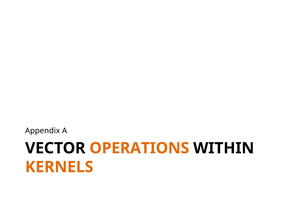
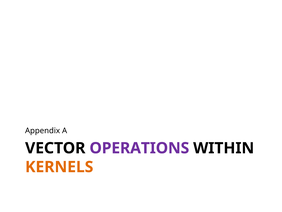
OPERATIONS colour: orange -> purple
